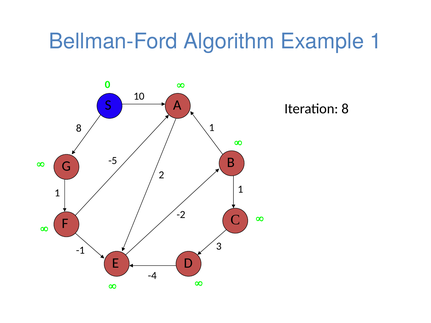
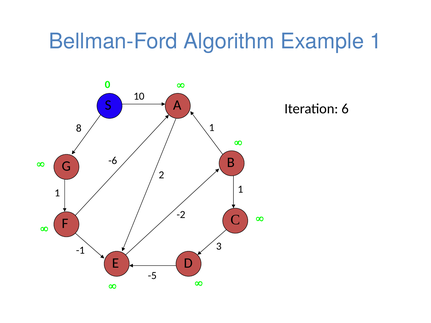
Iteration 8: 8 -> 6
-5: -5 -> -6
-4: -4 -> -5
